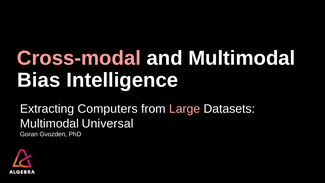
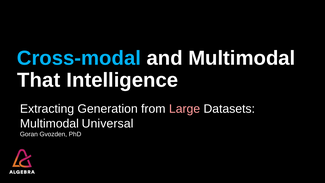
Cross-modal colour: pink -> light blue
Bias: Bias -> That
Computers: Computers -> Generation
